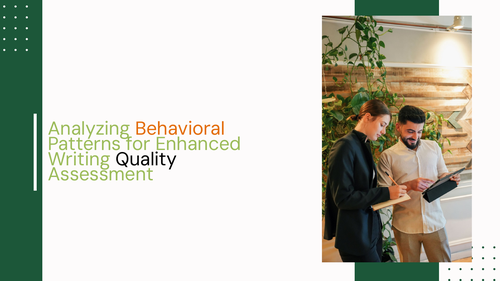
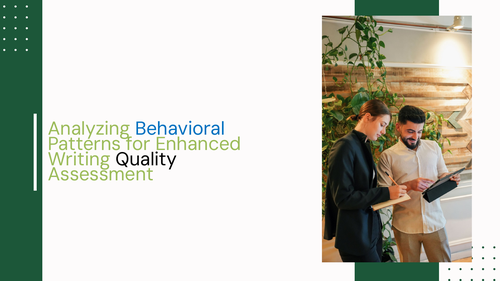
Behavioral colour: orange -> blue
